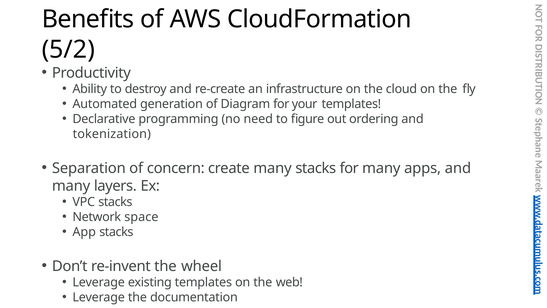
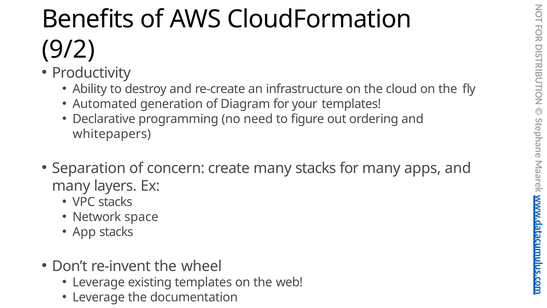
5/2: 5/2 -> 9/2
tokenization: tokenization -> whitepapers
